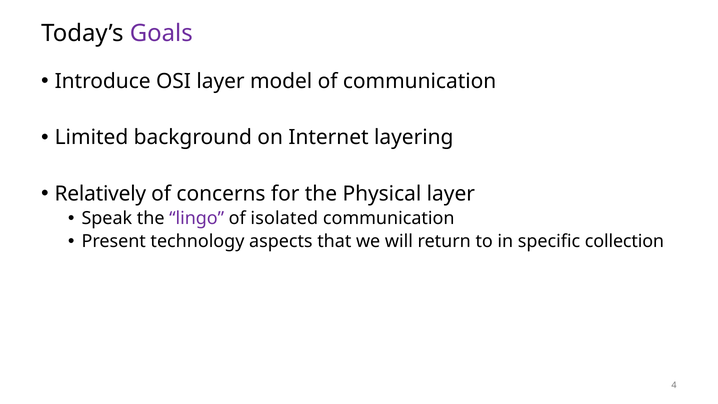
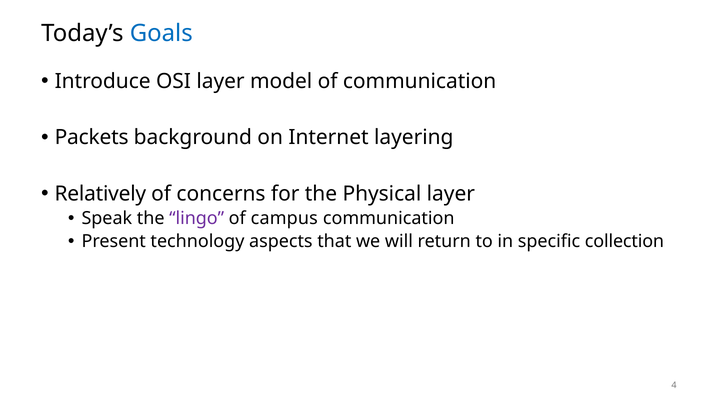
Goals colour: purple -> blue
Limited: Limited -> Packets
isolated: isolated -> campus
